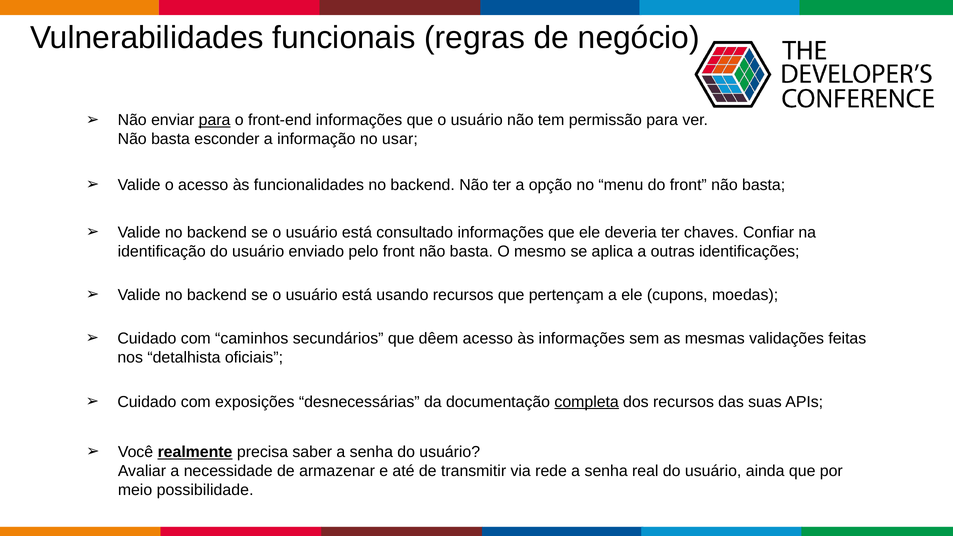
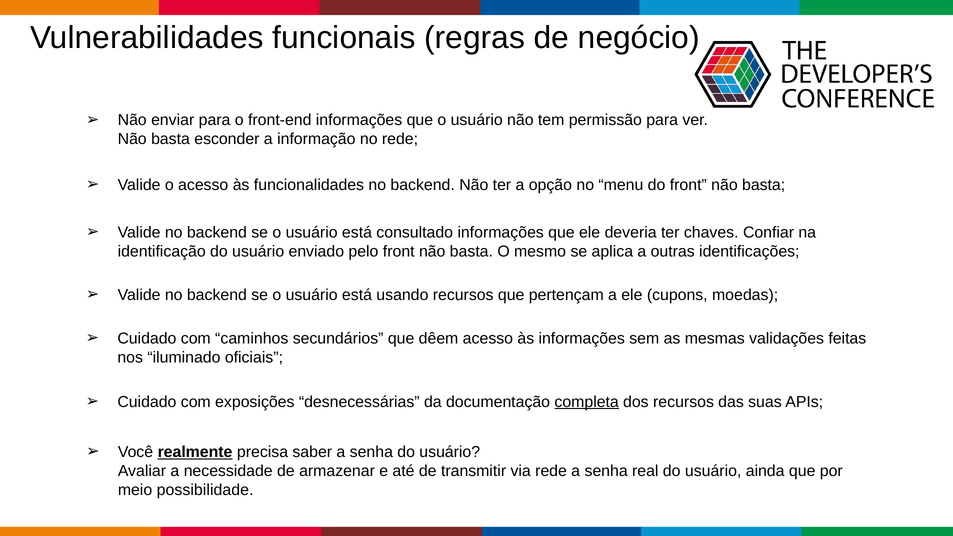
para at (215, 120) underline: present -> none
no usar: usar -> rede
detalhista: detalhista -> iluminado
